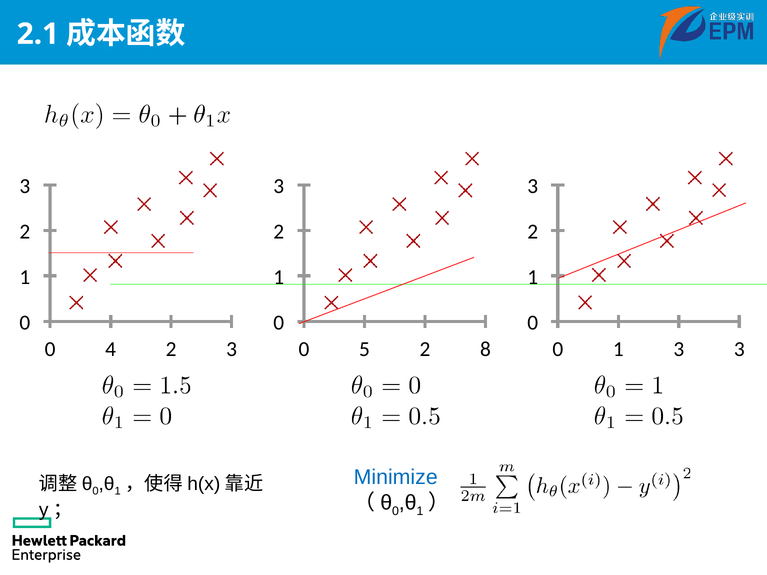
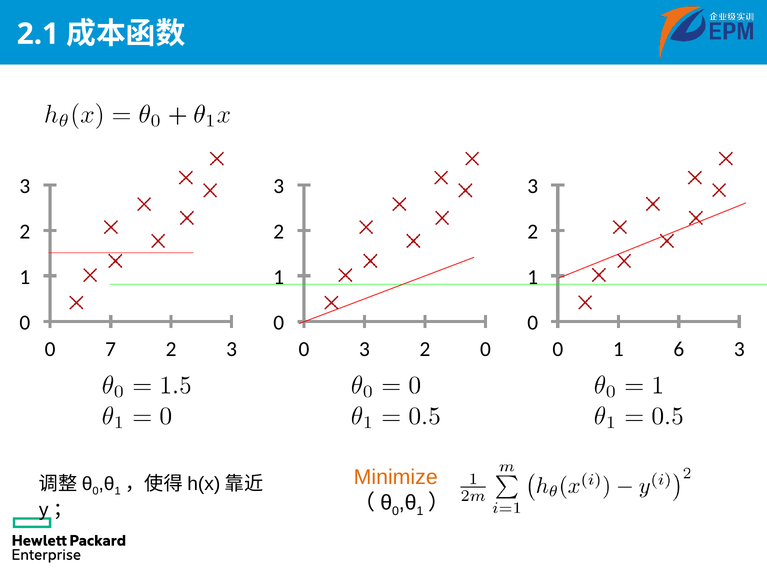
4: 4 -> 7
5 at (364, 349): 5 -> 3
2 8: 8 -> 0
1 3: 3 -> 6
Minimize colour: blue -> orange
